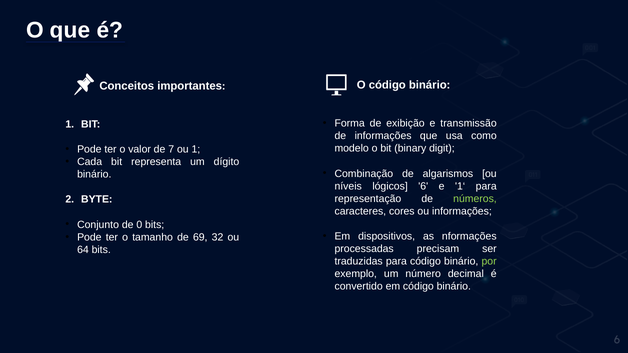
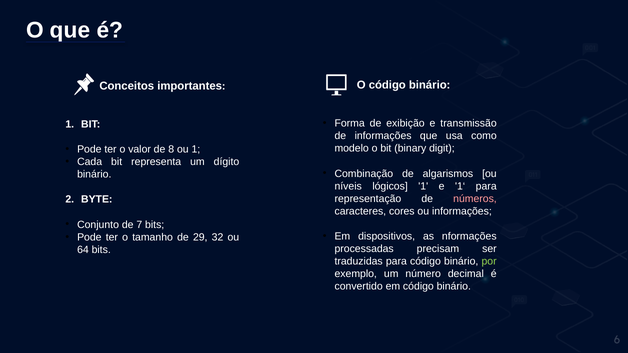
7: 7 -> 8
lógicos 6: 6 -> 1
números colour: light green -> pink
0: 0 -> 7
69: 69 -> 29
